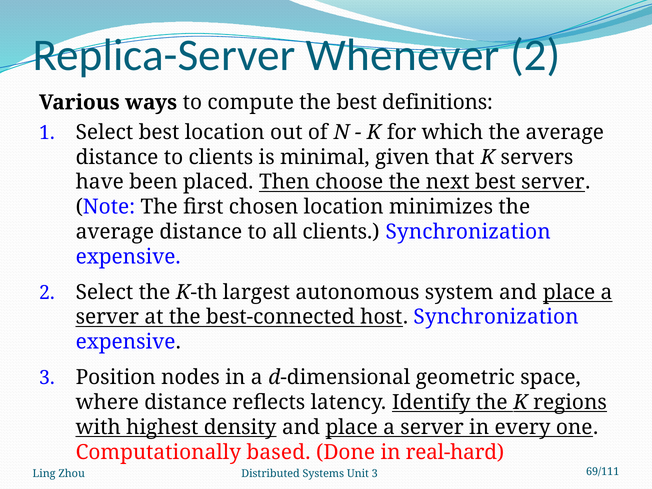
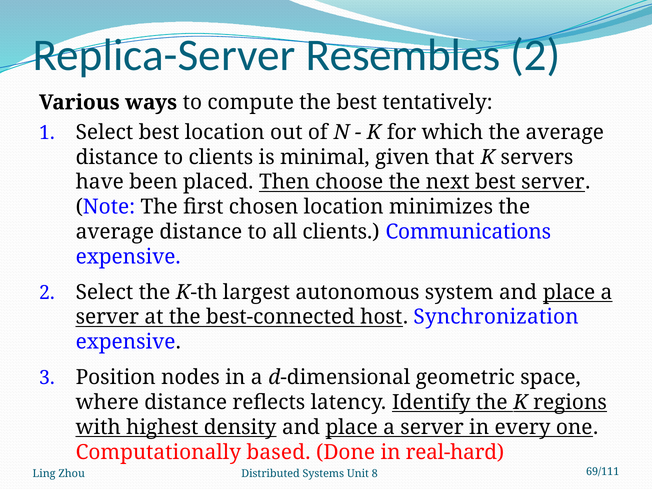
Whenever: Whenever -> Resembles
definitions: definitions -> tentatively
clients Synchronization: Synchronization -> Communications
Unit 3: 3 -> 8
